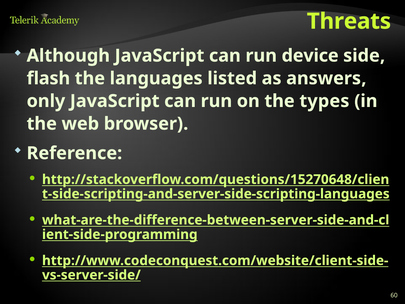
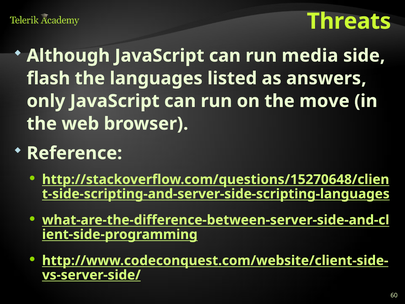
device: device -> media
types: types -> move
